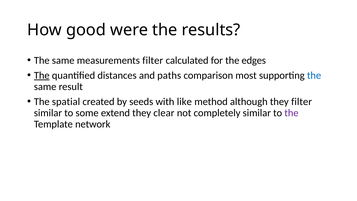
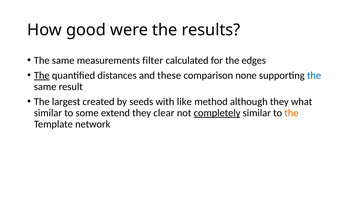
paths: paths -> these
most: most -> none
spatial: spatial -> largest
they filter: filter -> what
completely underline: none -> present
the at (291, 113) colour: purple -> orange
